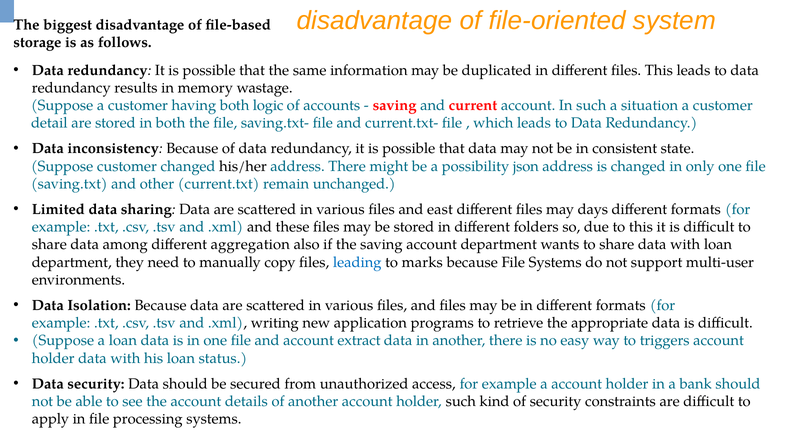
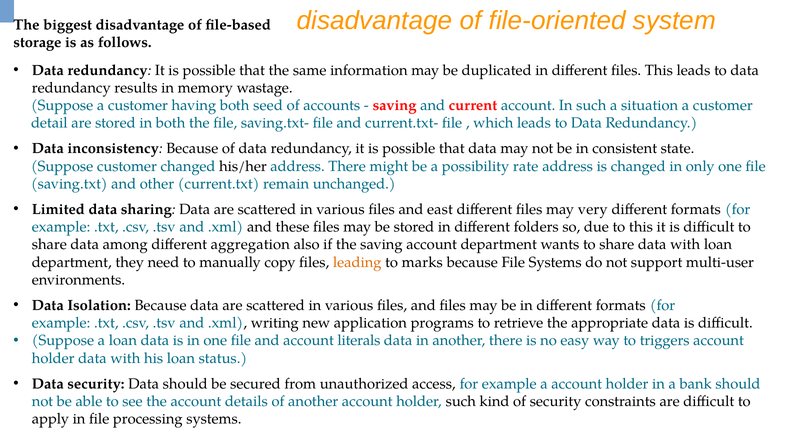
logic: logic -> seed
json: json -> rate
days: days -> very
leading colour: blue -> orange
extract: extract -> literals
